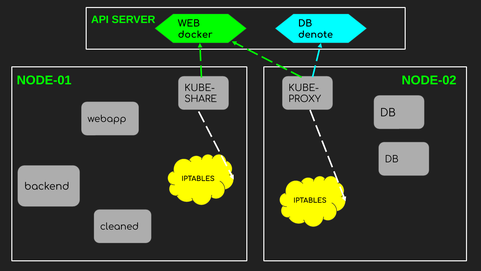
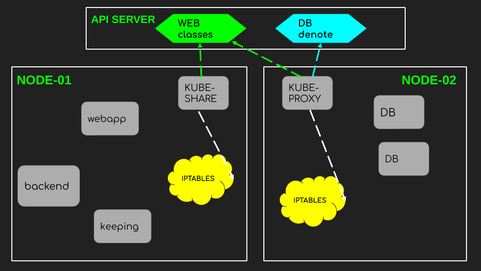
docker: docker -> classes
cleaned: cleaned -> keeping
